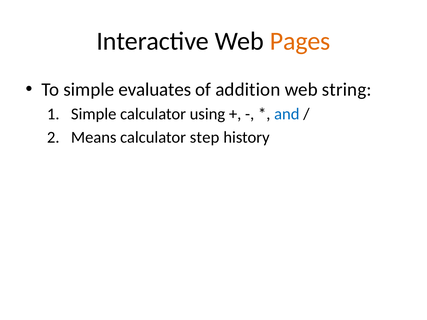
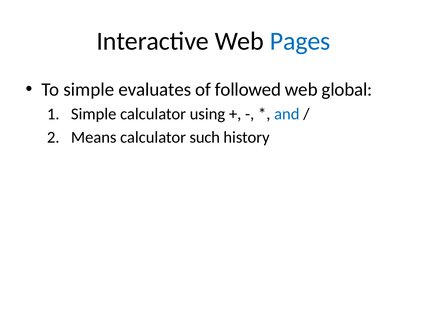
Pages colour: orange -> blue
addition: addition -> followed
string: string -> global
step: step -> such
